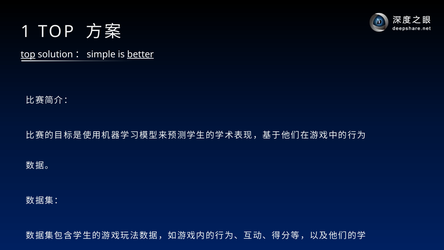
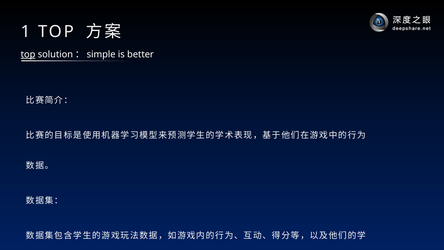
better underline: present -> none
